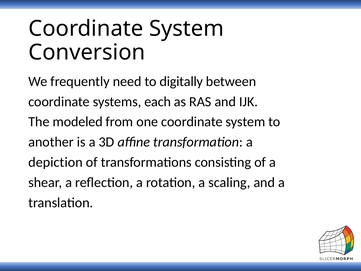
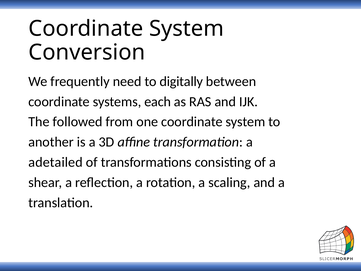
modeled: modeled -> followed
depiction: depiction -> adetailed
